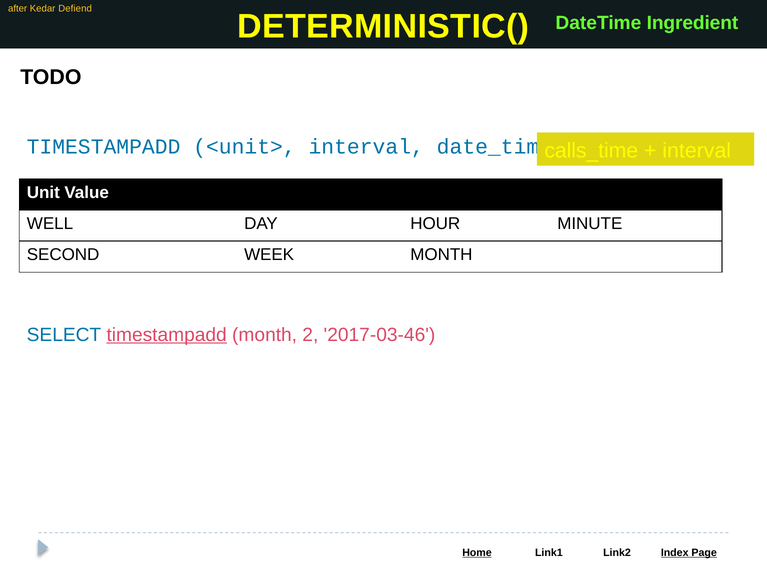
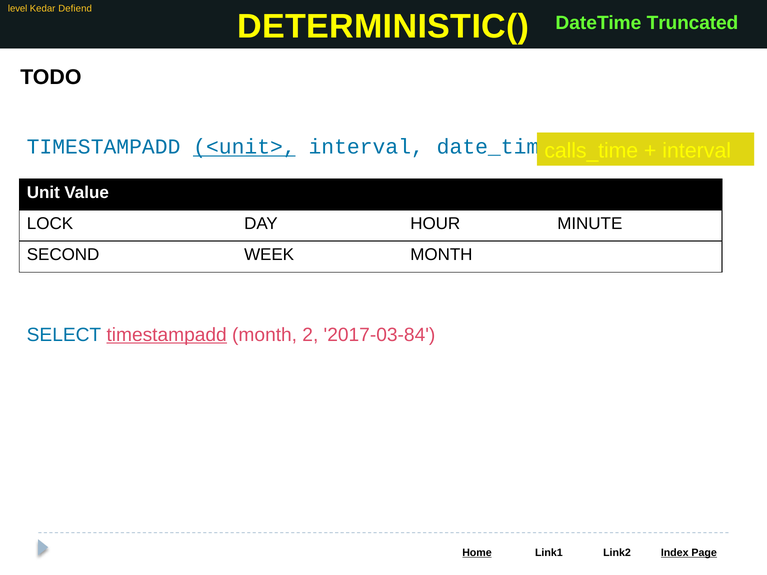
after: after -> level
Ingredient: Ingredient -> Truncated
<unit> underline: none -> present
WELL: WELL -> LOCK
2017-03-46: 2017-03-46 -> 2017-03-84
